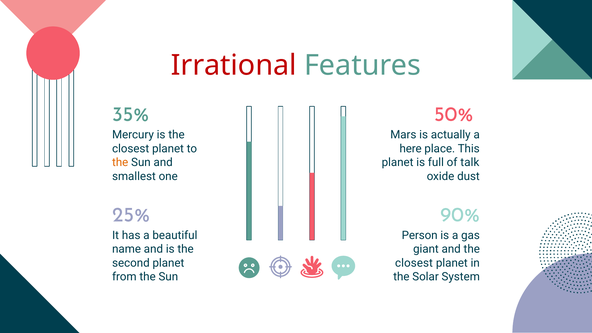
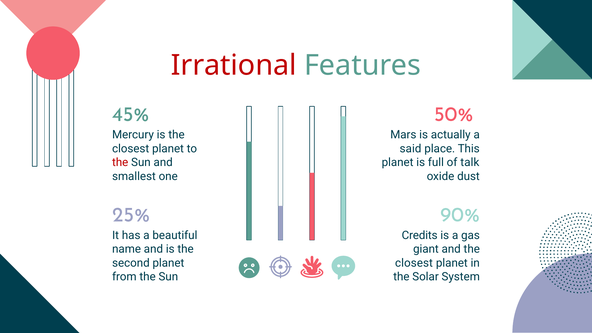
35%: 35% -> 45%
here: here -> said
the at (120, 162) colour: orange -> red
Person: Person -> Credits
